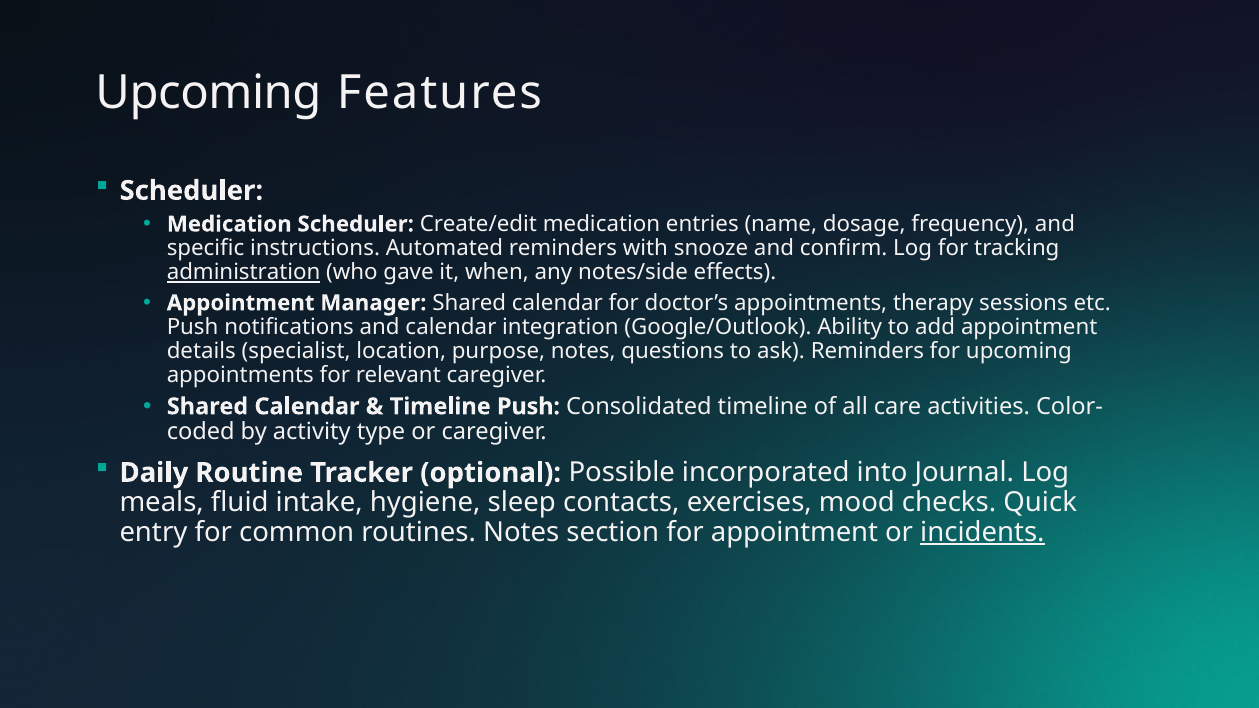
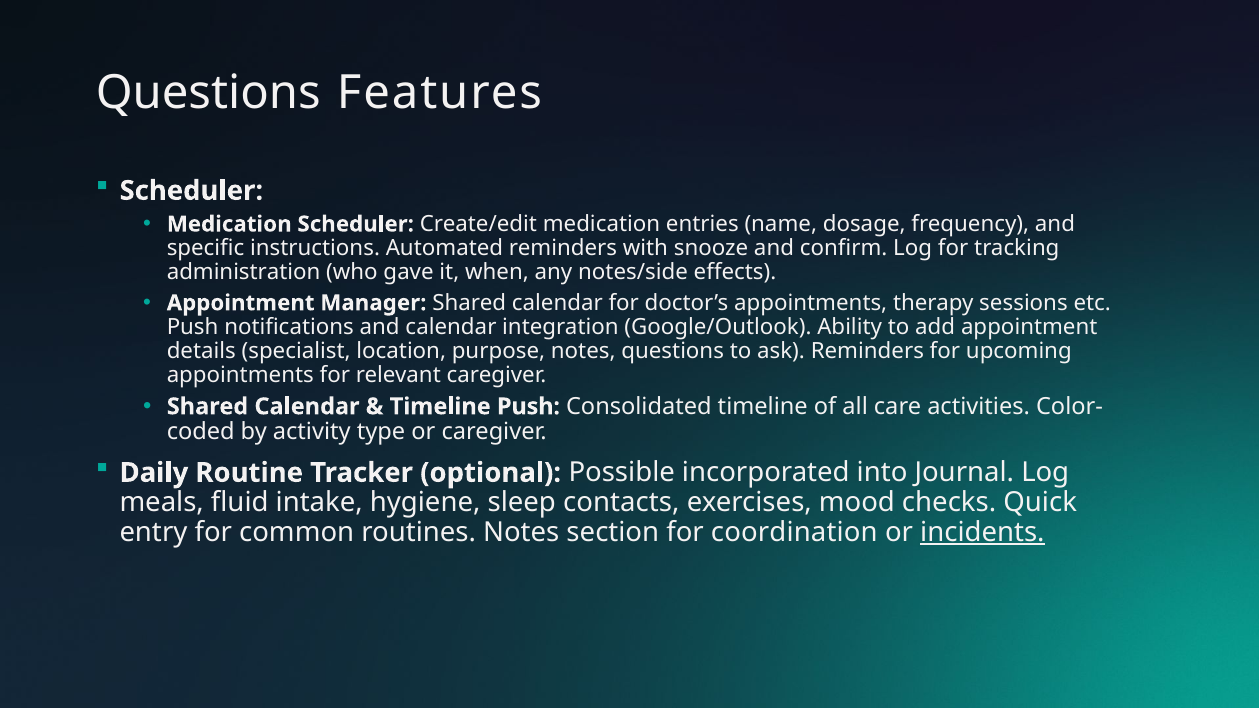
Upcoming at (208, 93): Upcoming -> Questions
administration underline: present -> none
for appointment: appointment -> coordination
